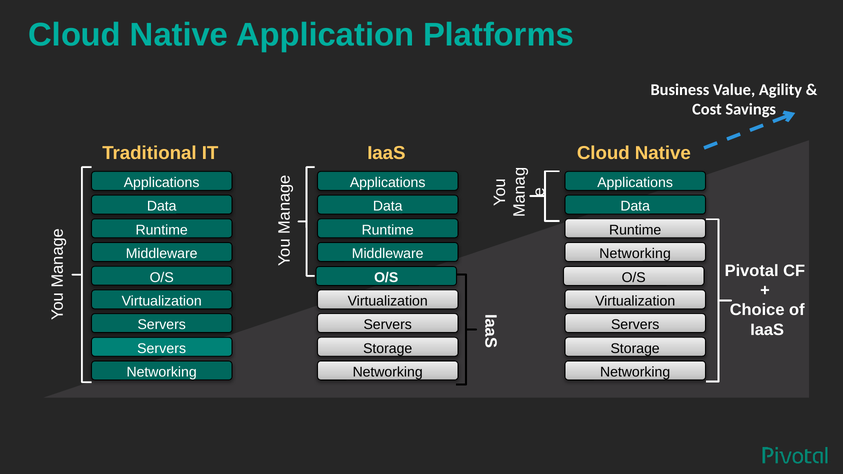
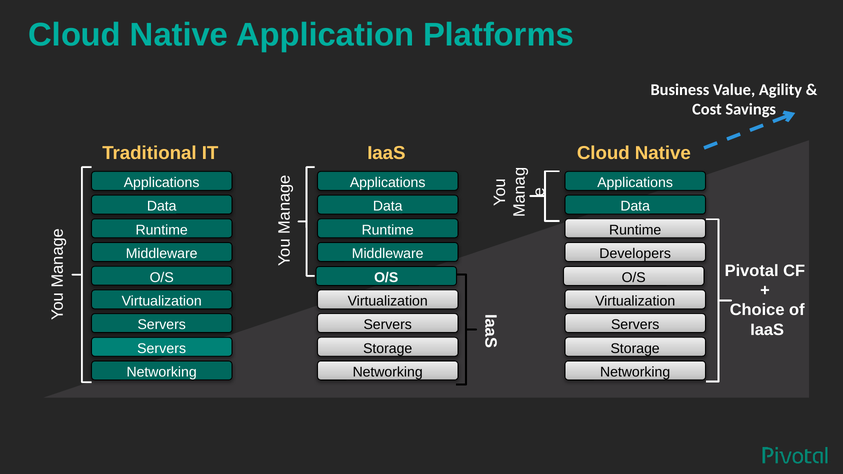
Networking at (635, 254): Networking -> Developers
